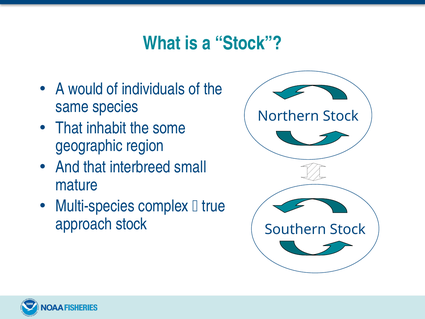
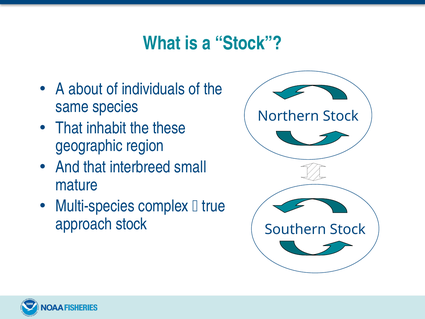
would: would -> about
some: some -> these
